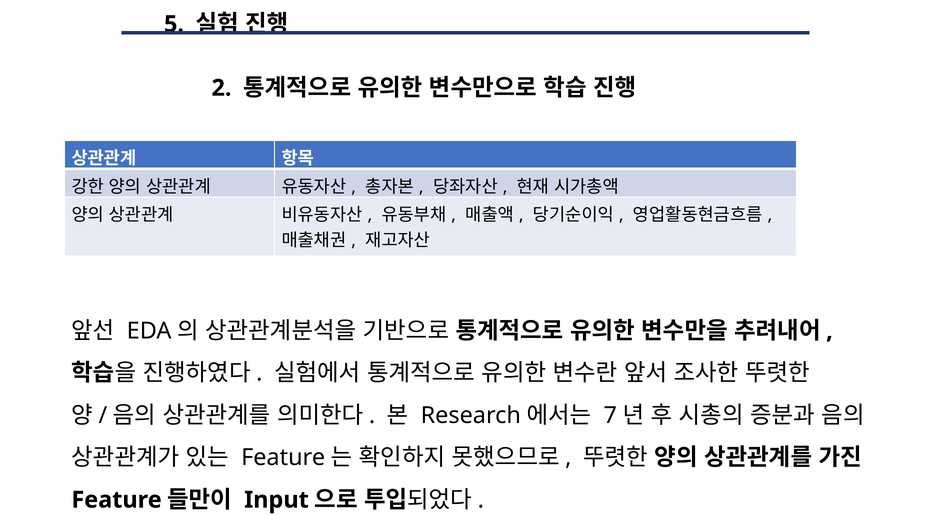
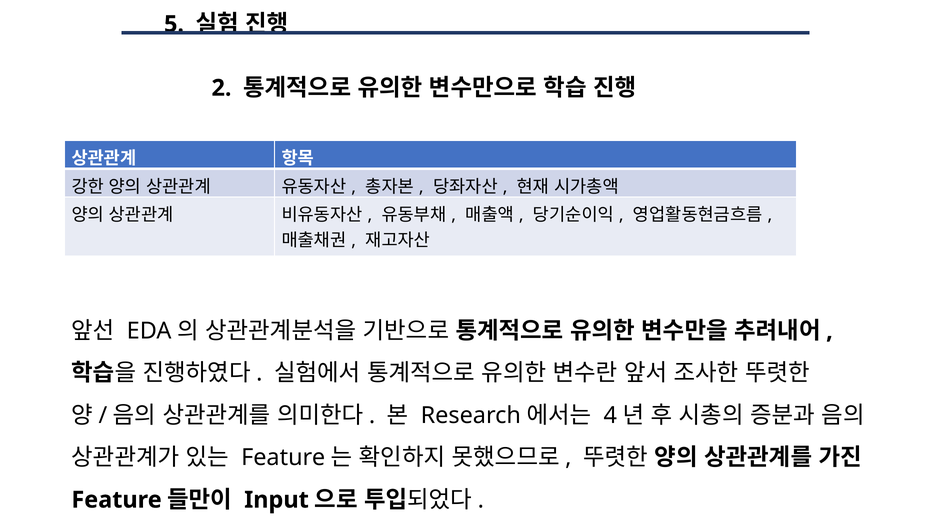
7: 7 -> 4
